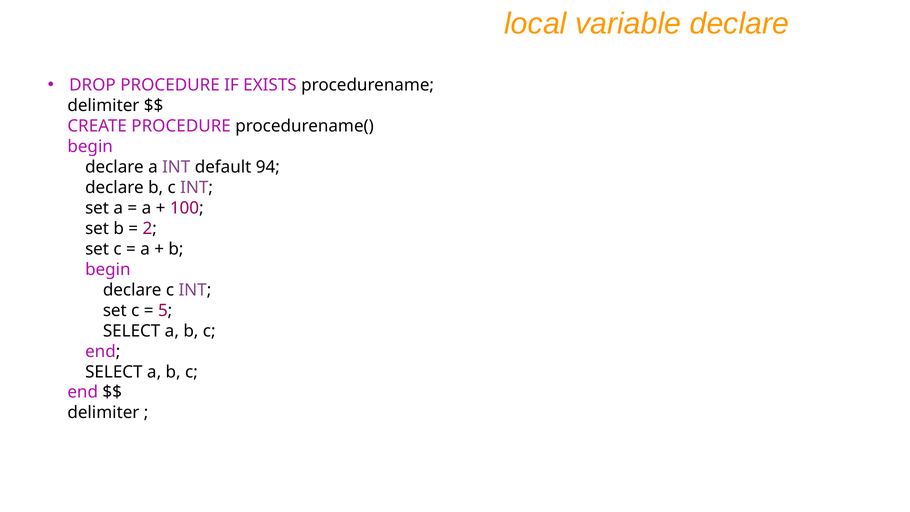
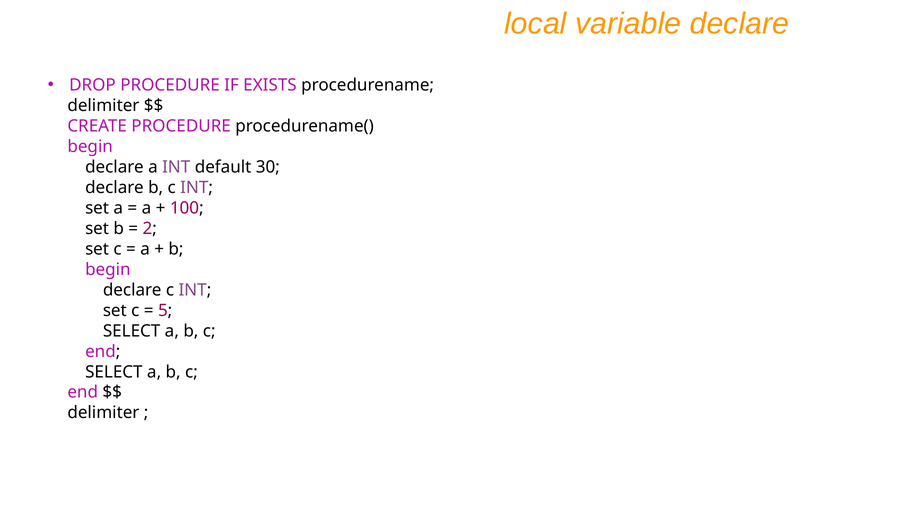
94: 94 -> 30
